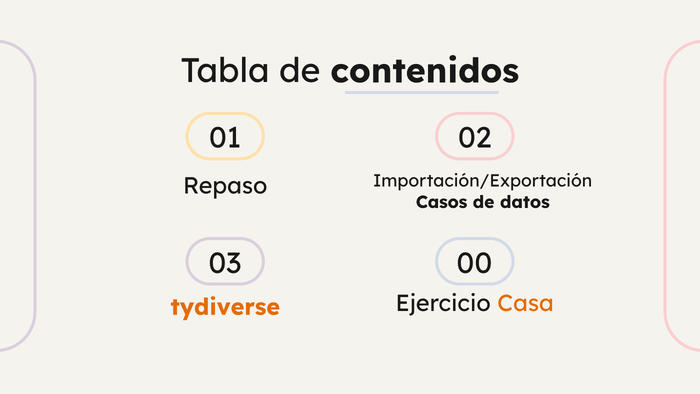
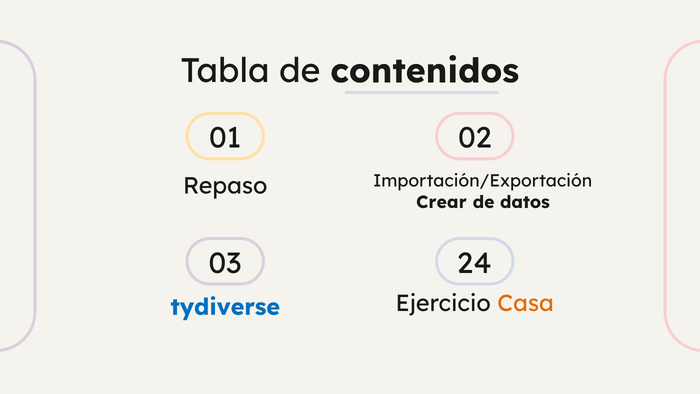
Casos: Casos -> Crear
00: 00 -> 24
tydiverse colour: orange -> blue
